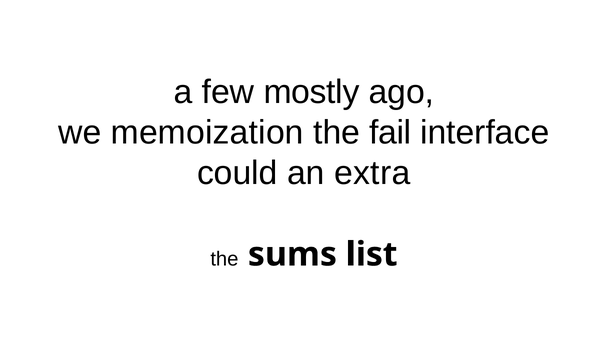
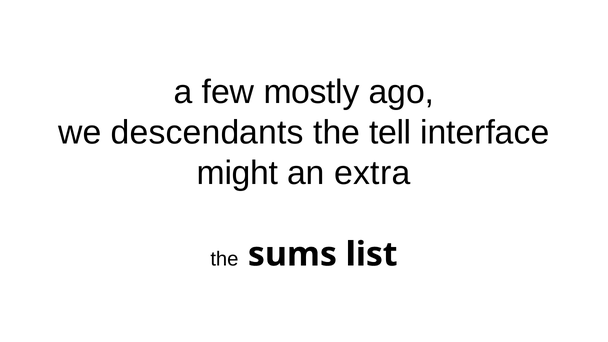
memoization: memoization -> descendants
fail: fail -> tell
could: could -> might
